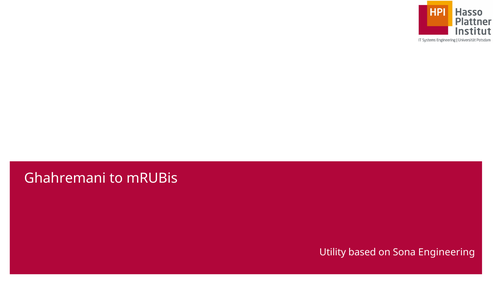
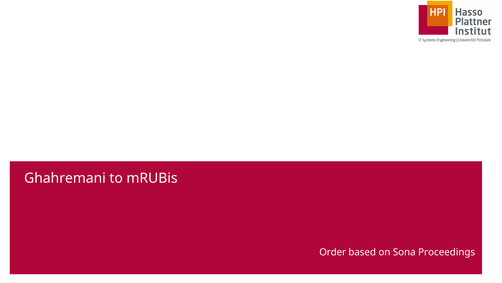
Utility: Utility -> Order
Engineering: Engineering -> Proceedings
